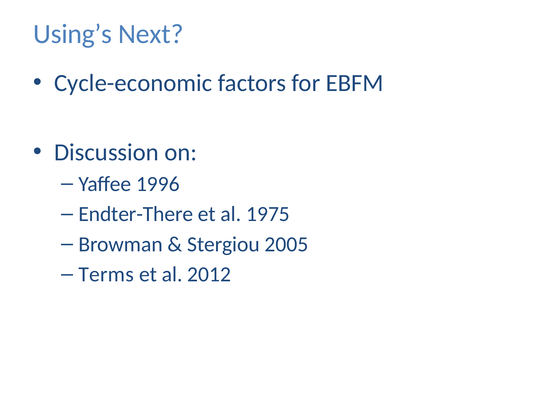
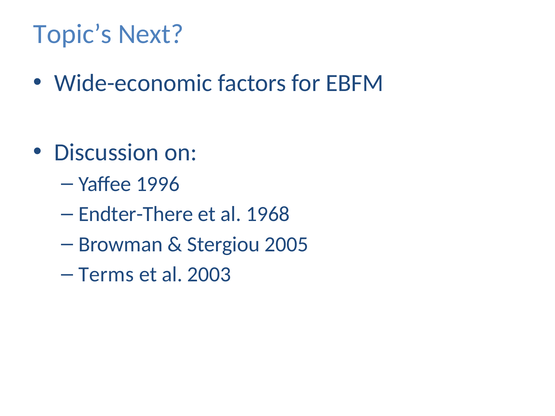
Using’s: Using’s -> Topic’s
Cycle-economic: Cycle-economic -> Wide-economic
1975: 1975 -> 1968
2012: 2012 -> 2003
